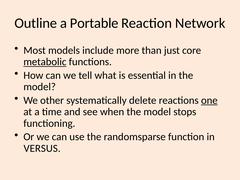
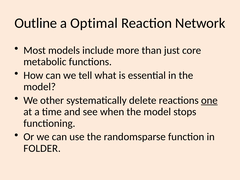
Portable: Portable -> Optimal
metabolic underline: present -> none
VERSUS: VERSUS -> FOLDER
